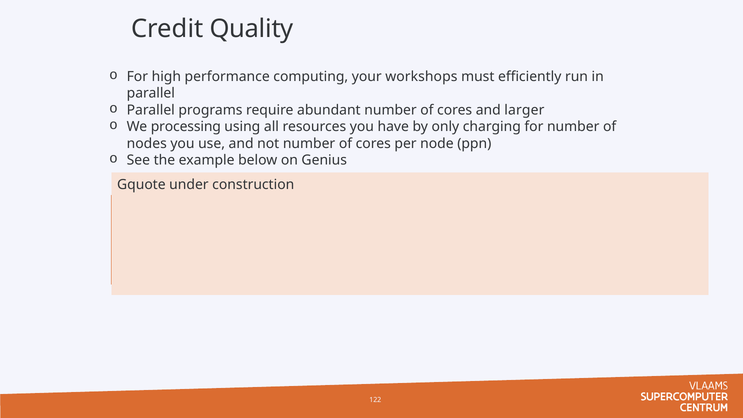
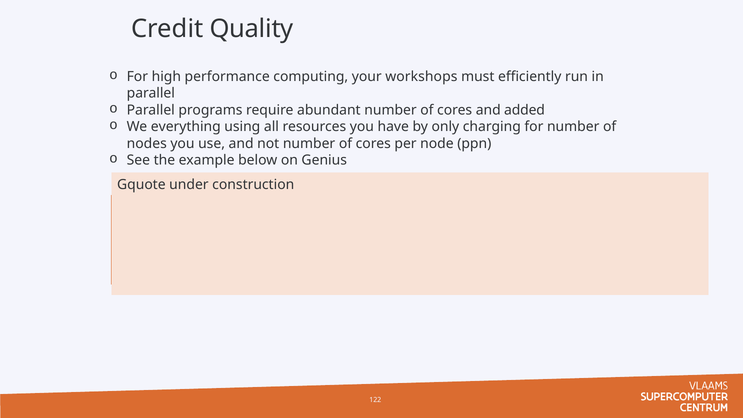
larger: larger -> added
processing: processing -> everything
